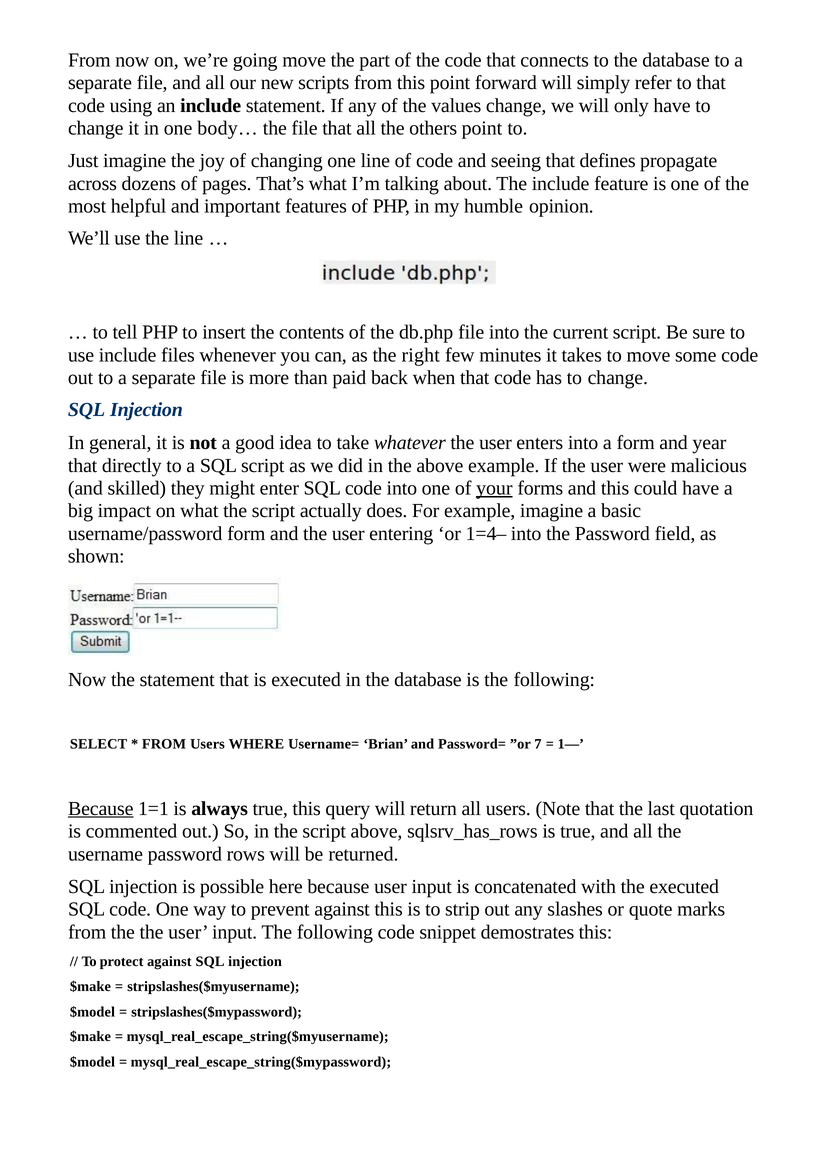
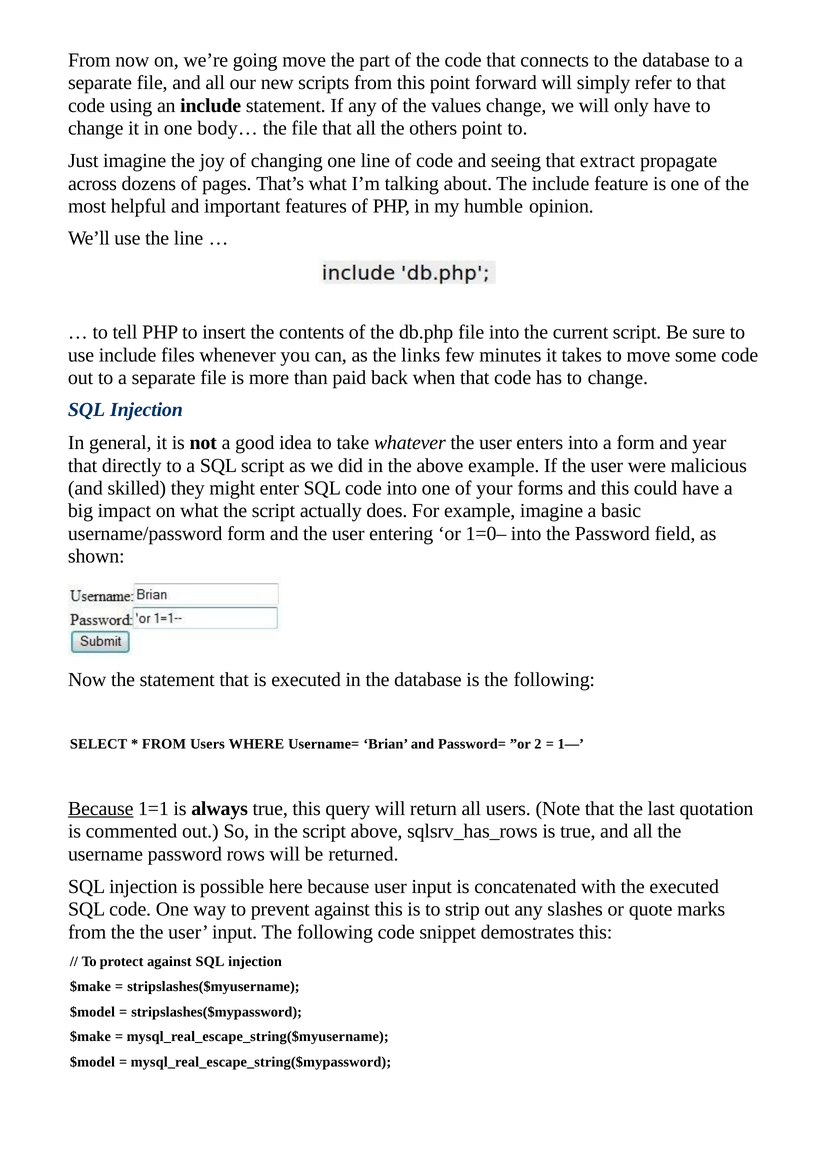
defines: defines -> extract
right: right -> links
your underline: present -> none
1=4–: 1=4– -> 1=0–
7: 7 -> 2
